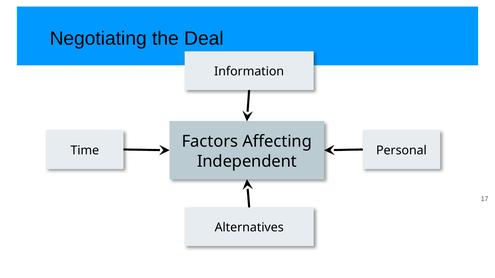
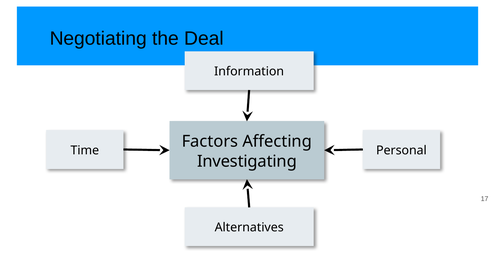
Independent: Independent -> Investigating
